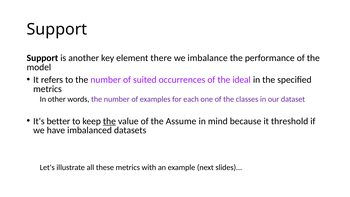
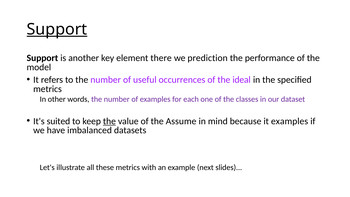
Support at (57, 29) underline: none -> present
imbalance: imbalance -> prediction
suited: suited -> useful
better: better -> suited
it threshold: threshold -> examples
